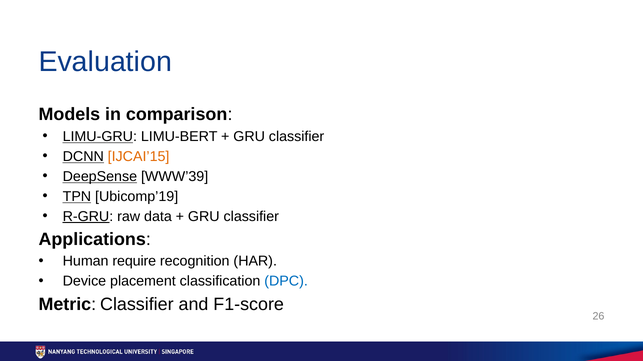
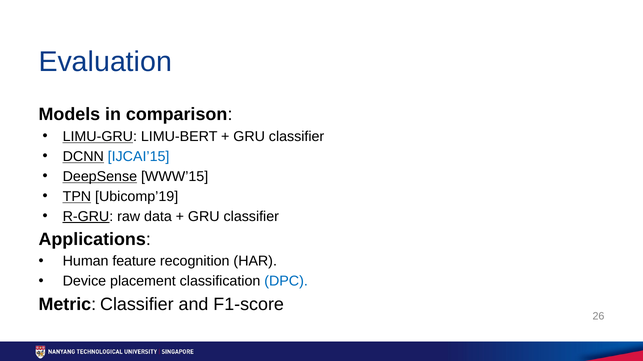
IJCAI’15 colour: orange -> blue
WWW’39: WWW’39 -> WWW’15
require: require -> feature
